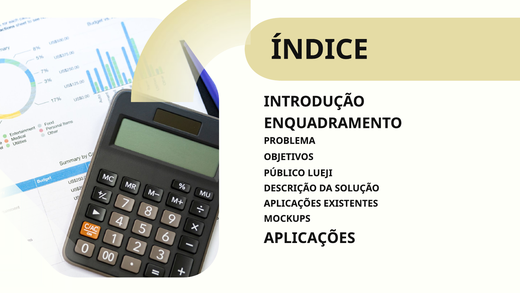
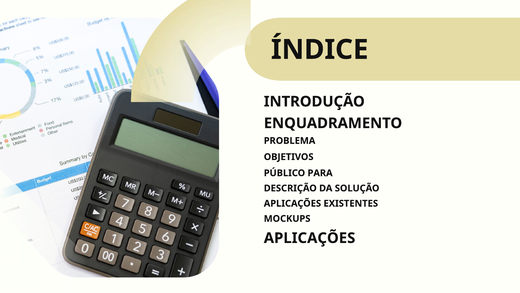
LUEJI: LUEJI -> PARA
